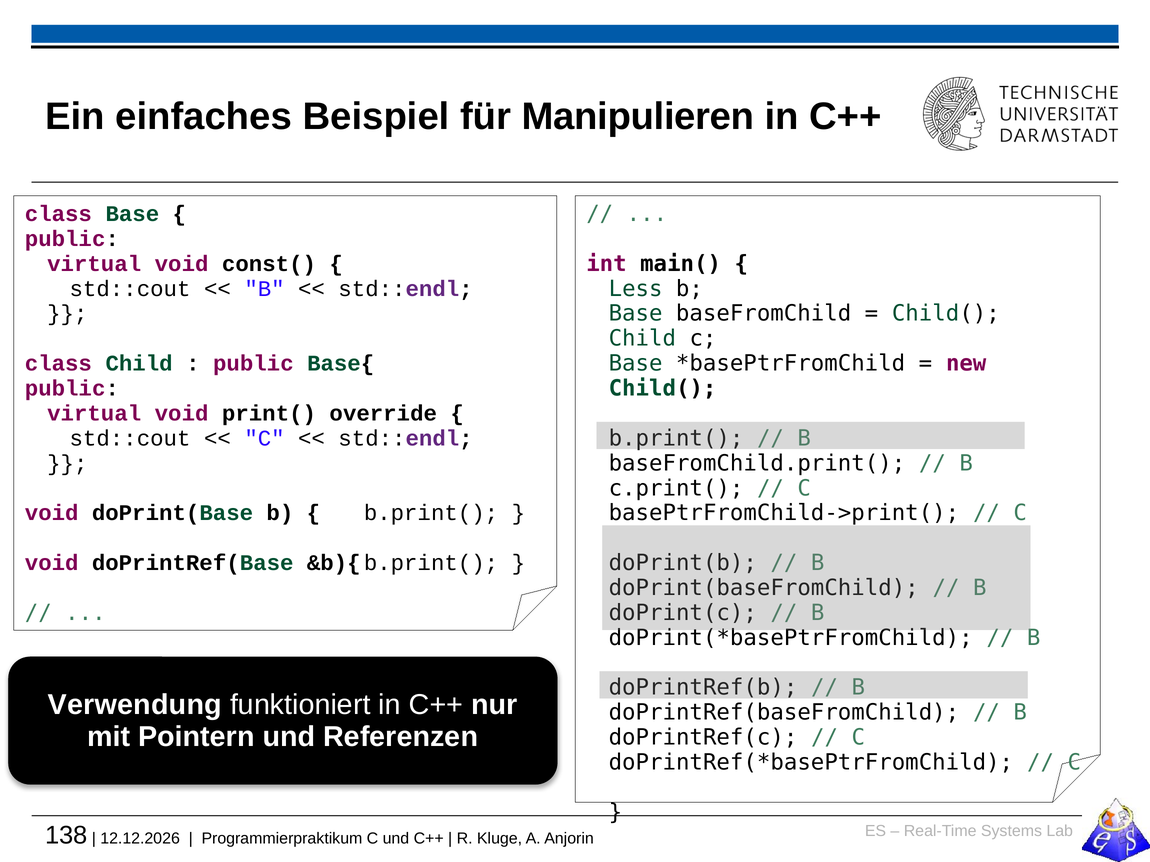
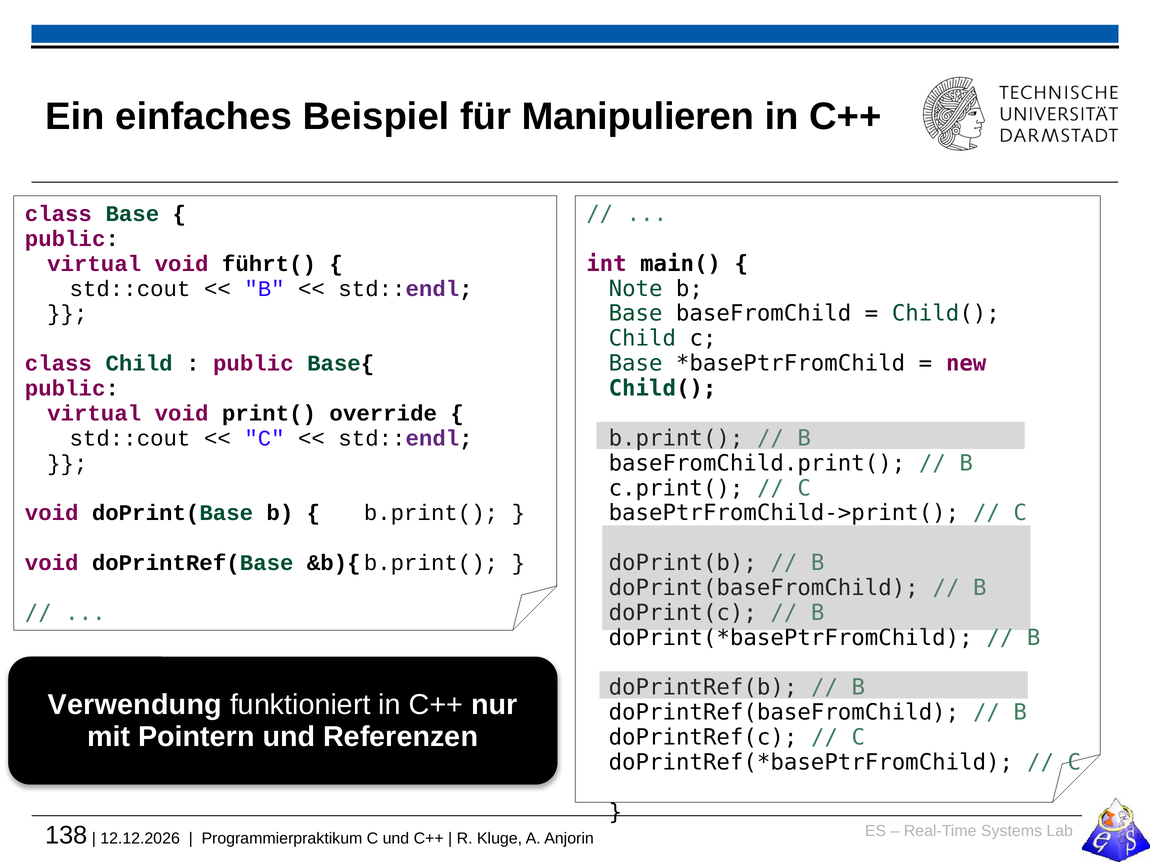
const(: const( -> führt(
Less: Less -> Note
